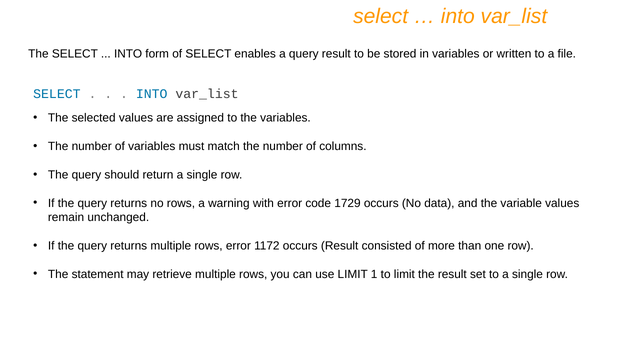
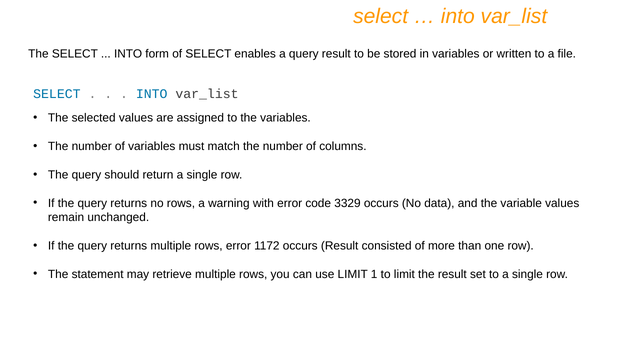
1729: 1729 -> 3329
